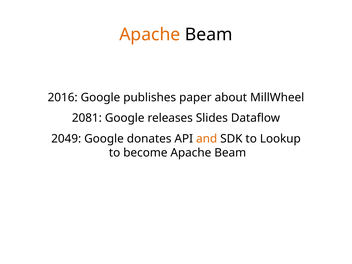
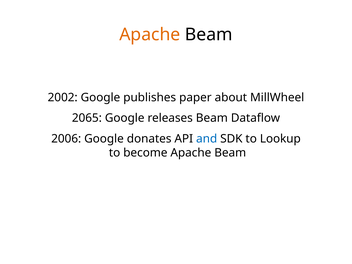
2016: 2016 -> 2002
2081: 2081 -> 2065
releases Slides: Slides -> Beam
2049: 2049 -> 2006
and colour: orange -> blue
